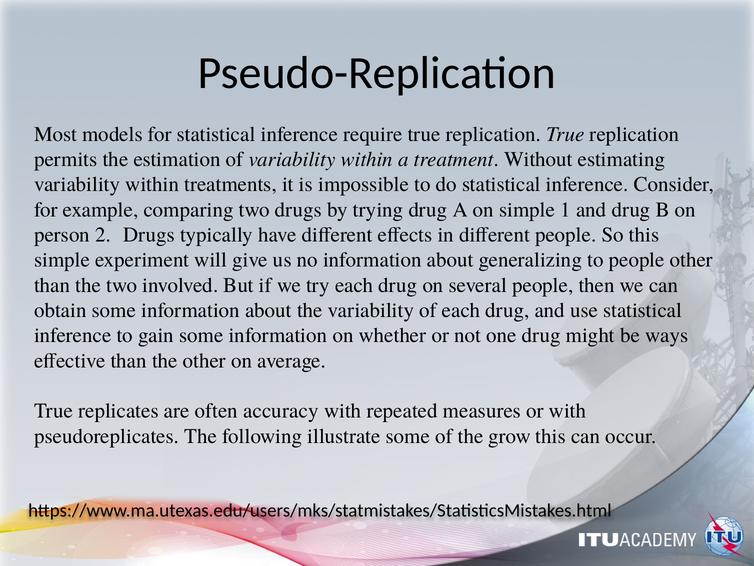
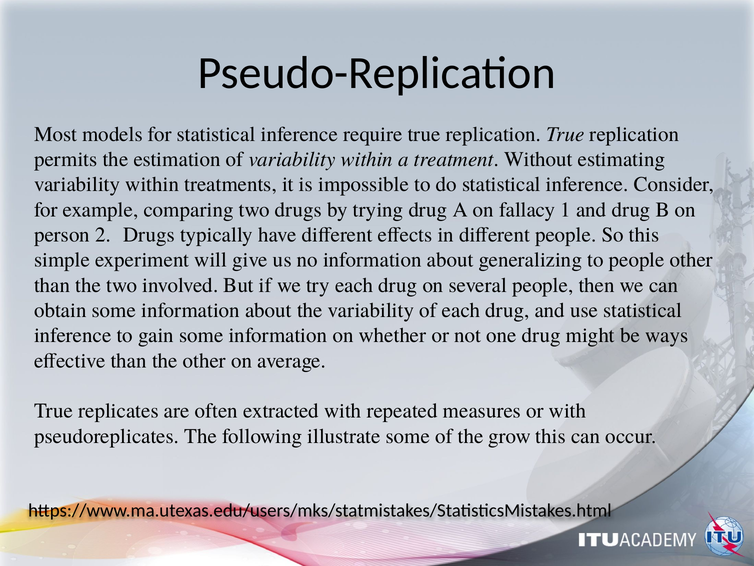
on simple: simple -> fallacy
accuracy: accuracy -> extracted
